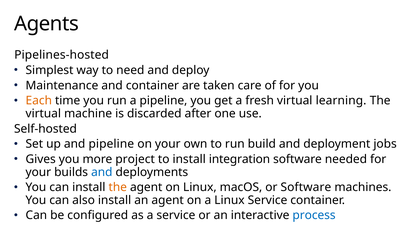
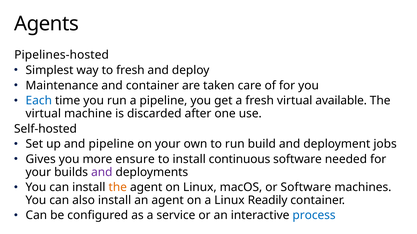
to need: need -> fresh
Each colour: orange -> blue
learning: learning -> available
project: project -> ensure
integration: integration -> continuous
and at (102, 172) colour: blue -> purple
Linux Service: Service -> Readily
